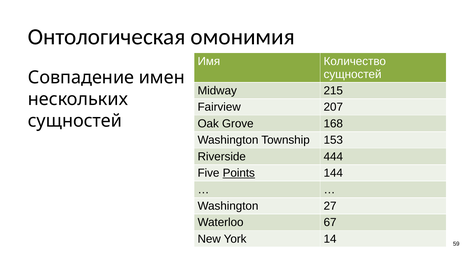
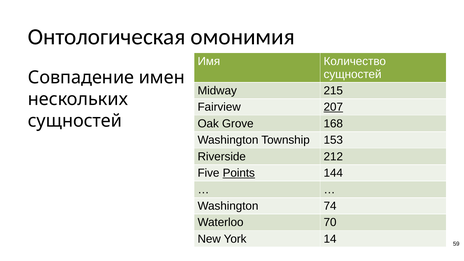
207 underline: none -> present
444: 444 -> 212
27: 27 -> 74
67: 67 -> 70
